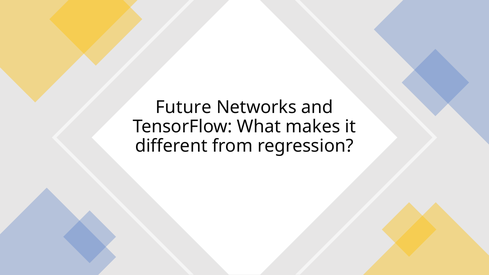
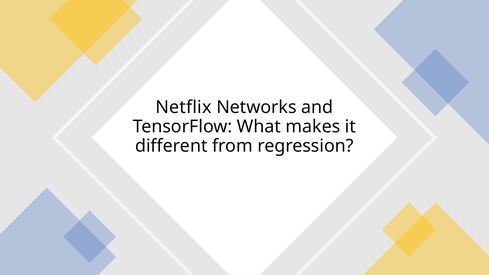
Future: Future -> Netflix
